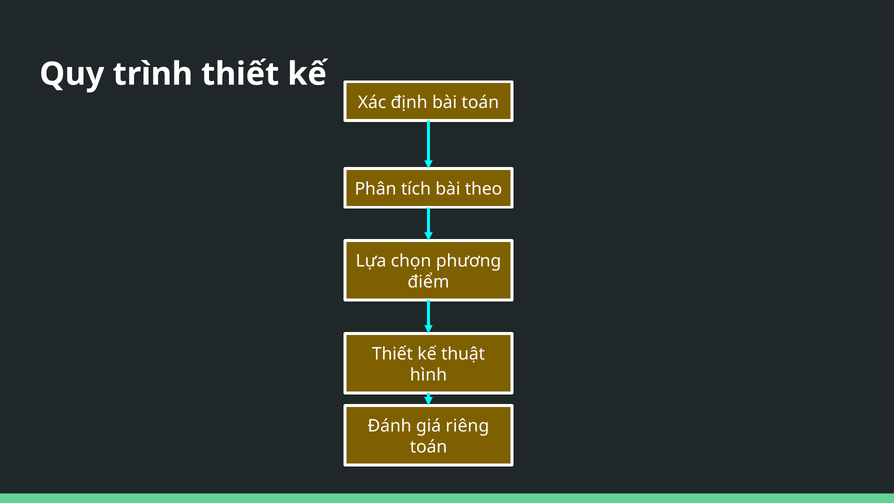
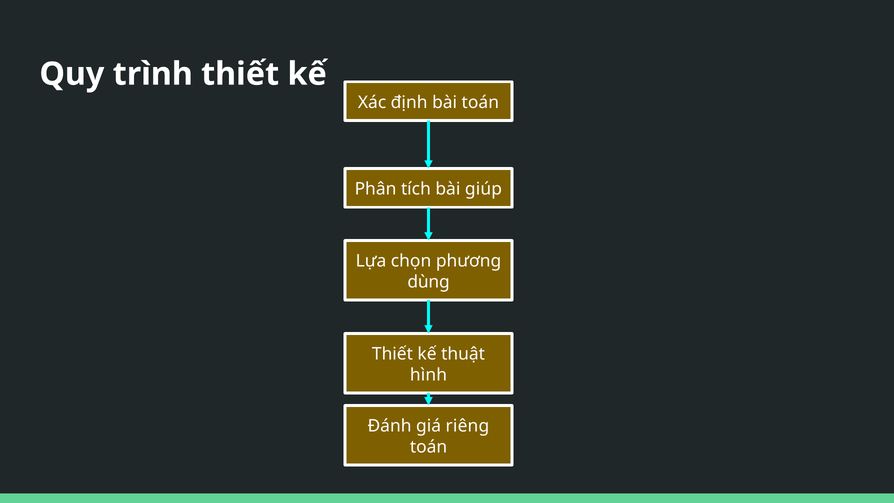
theo: theo -> giúp
điểm: điểm -> dùng
